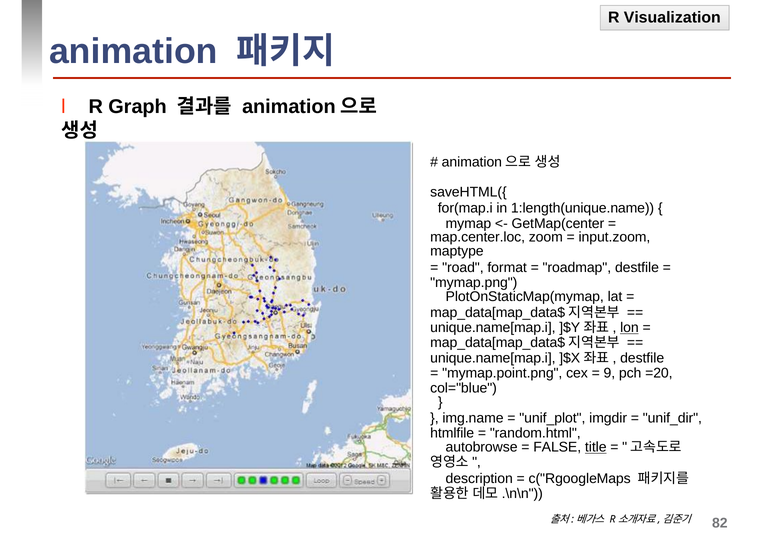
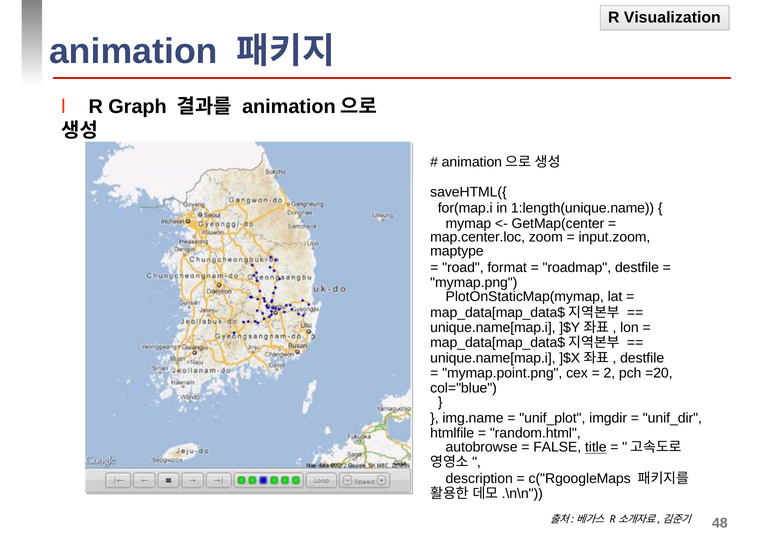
lon underline: present -> none
9: 9 -> 2
82: 82 -> 48
